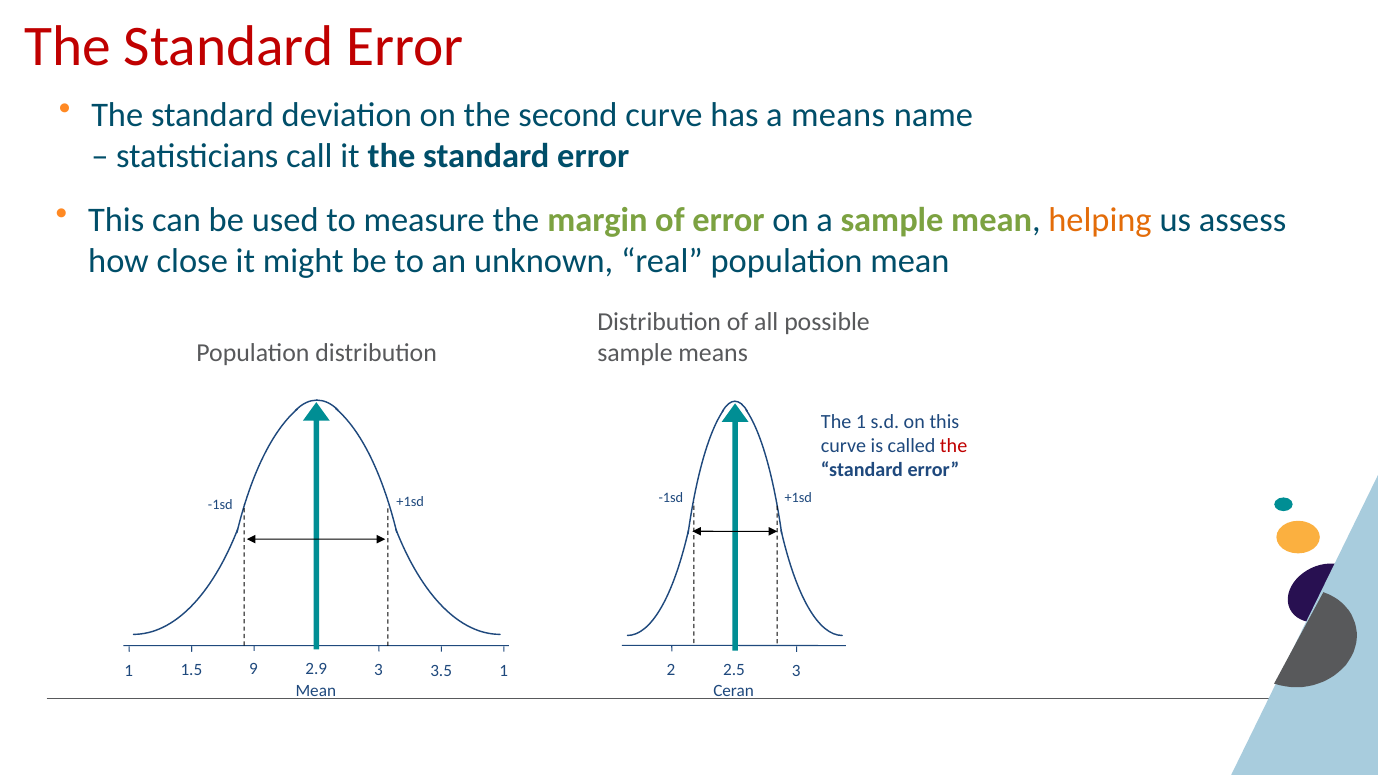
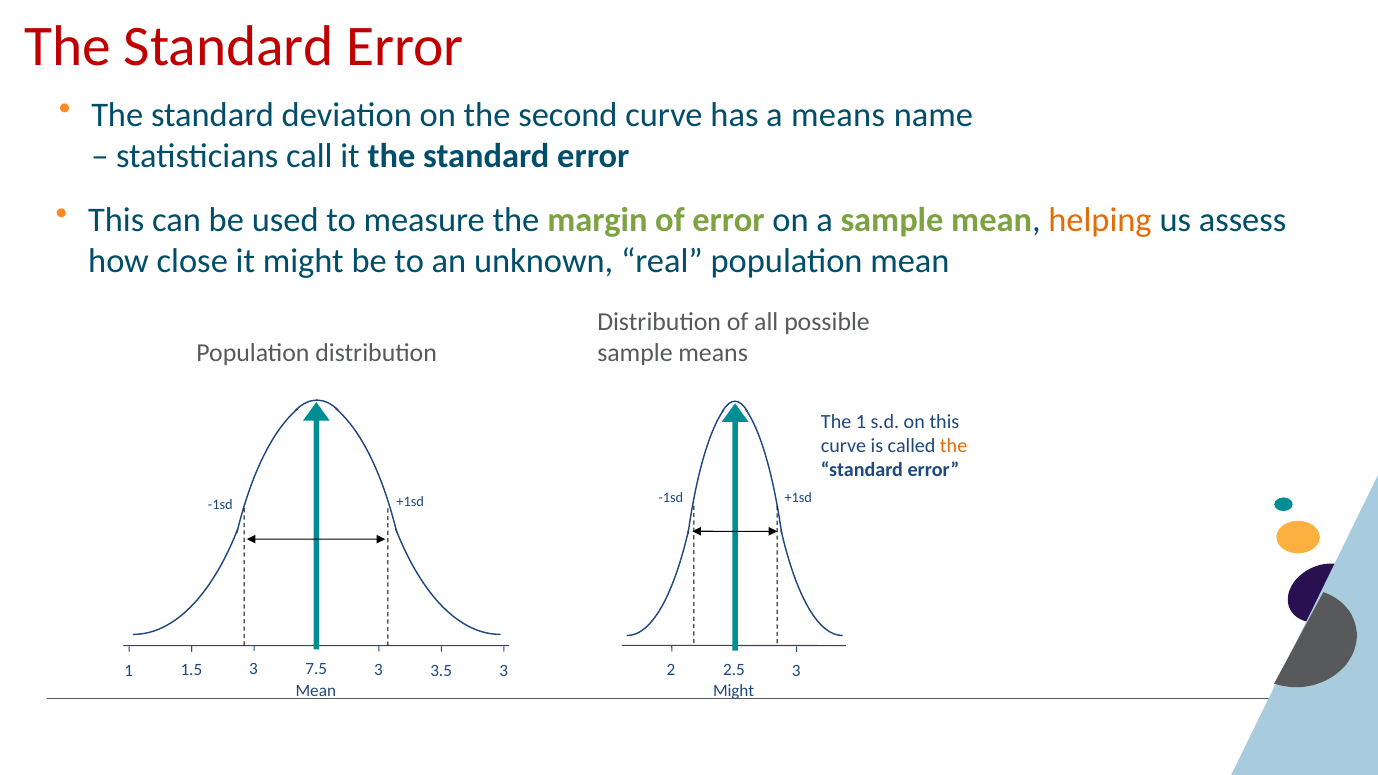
the at (954, 446) colour: red -> orange
2.9: 2.9 -> 7.5
1.5 9: 9 -> 3
1 1: 1 -> 3
Ceran at (734, 691): Ceran -> Might
